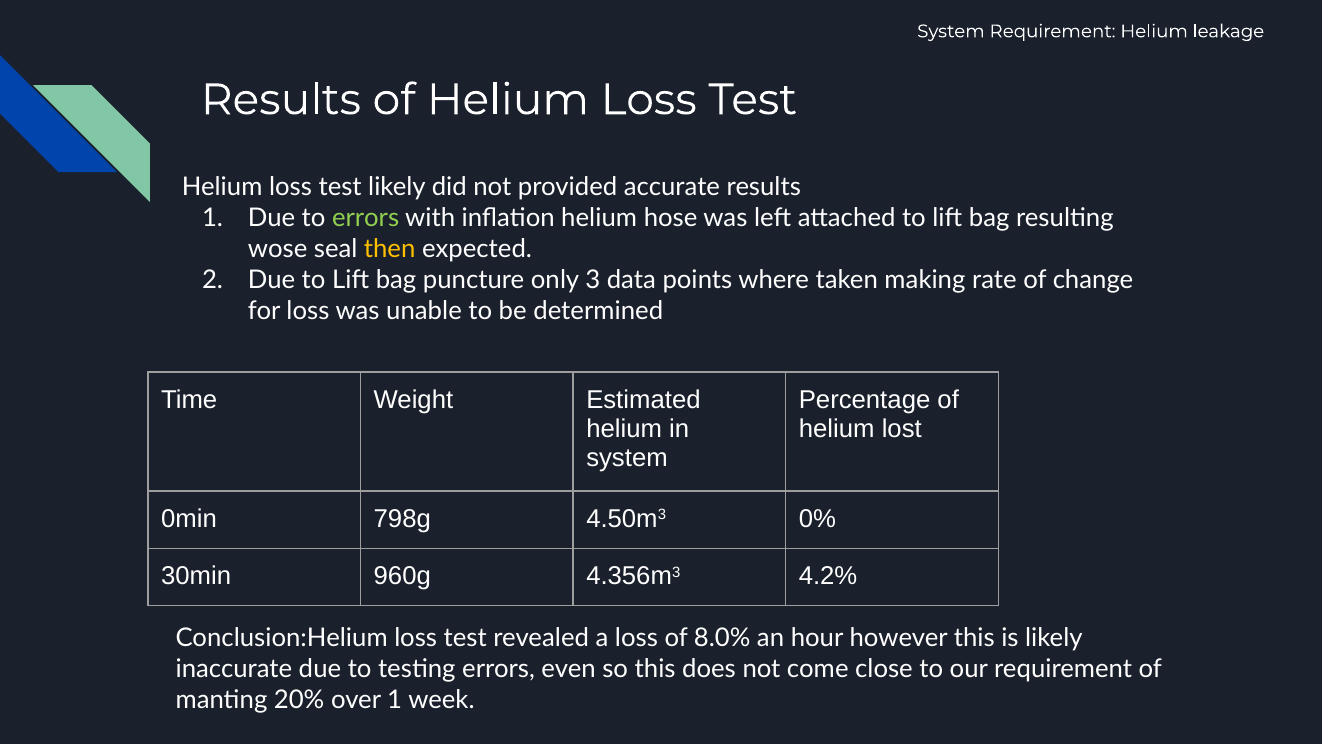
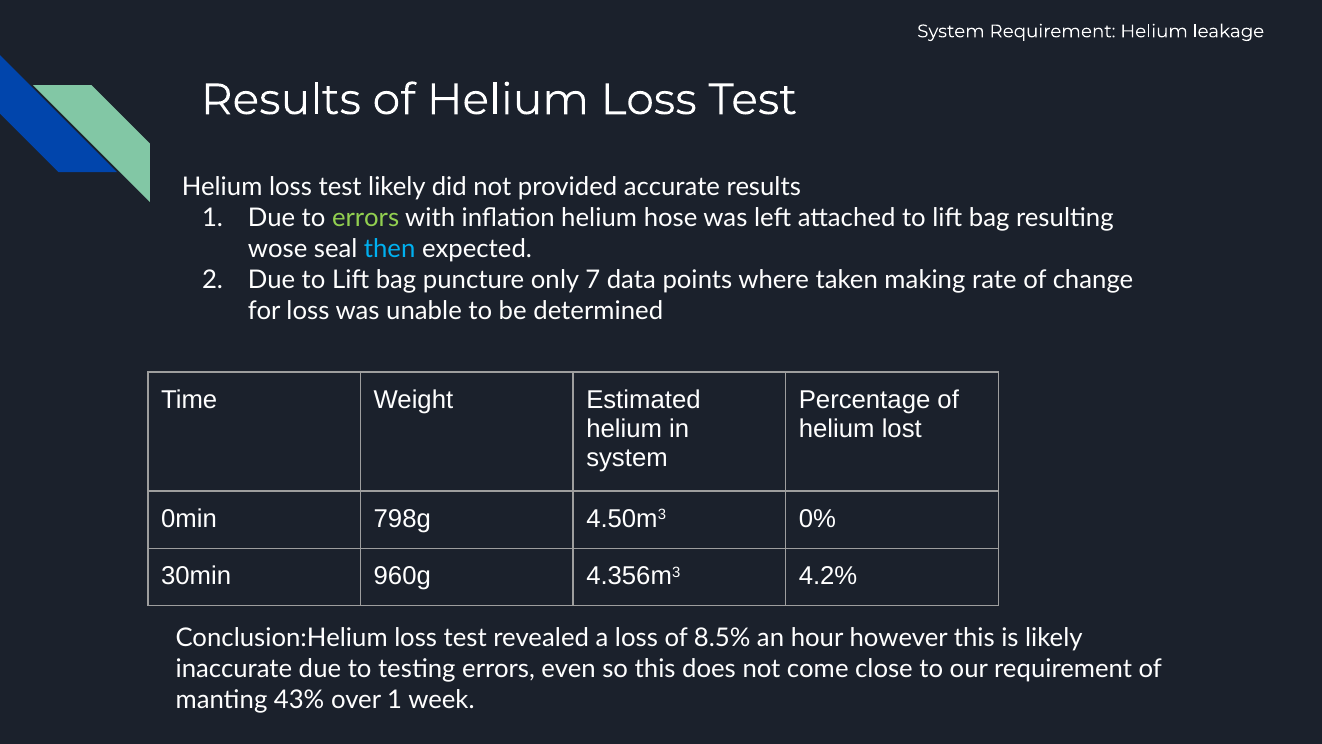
then colour: yellow -> light blue
3: 3 -> 7
8.0%: 8.0% -> 8.5%
20%: 20% -> 43%
